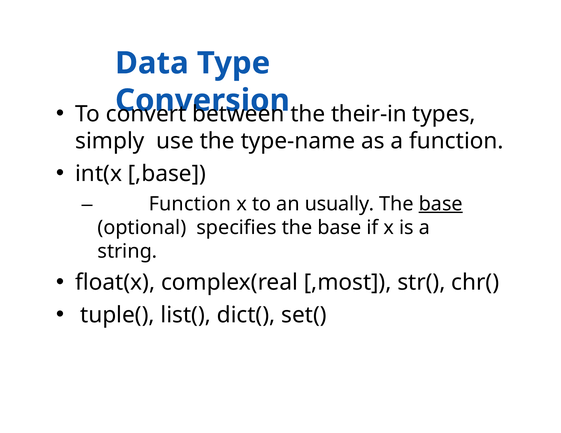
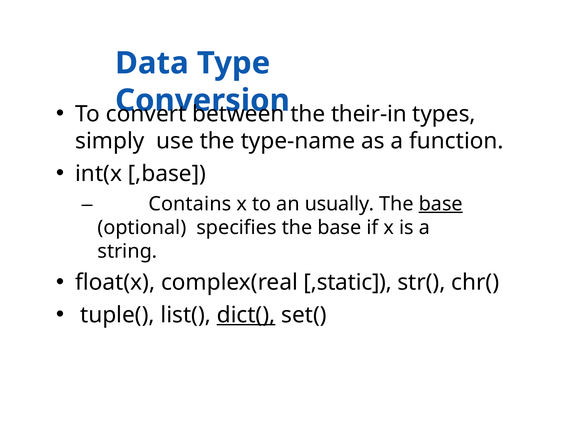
Function at (190, 204): Function -> Contains
,most: ,most -> ,static
dict( underline: none -> present
